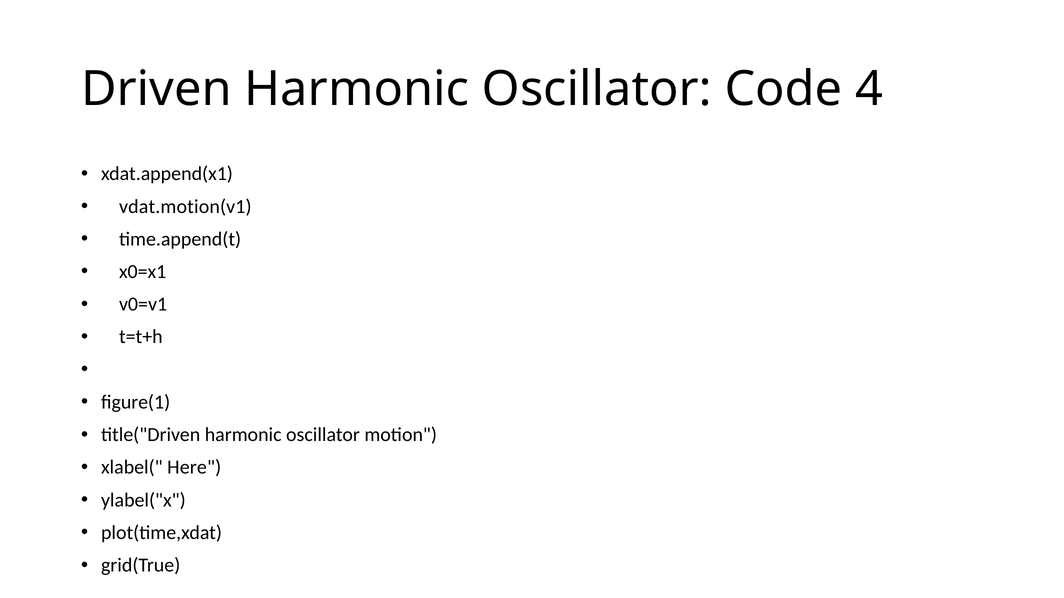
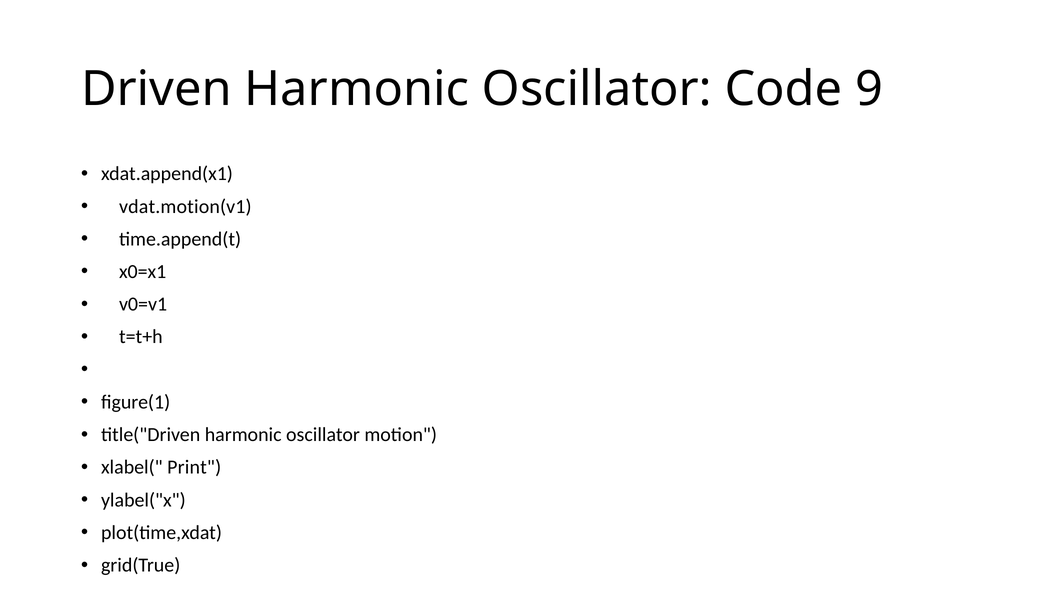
4: 4 -> 9
Here: Here -> Print
